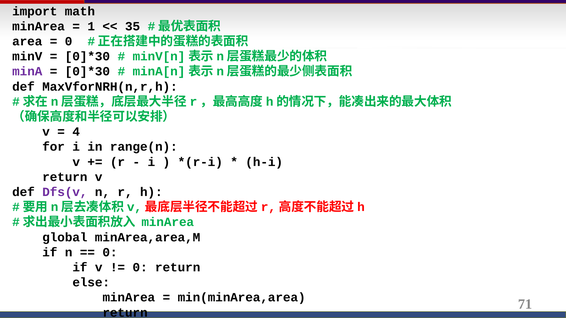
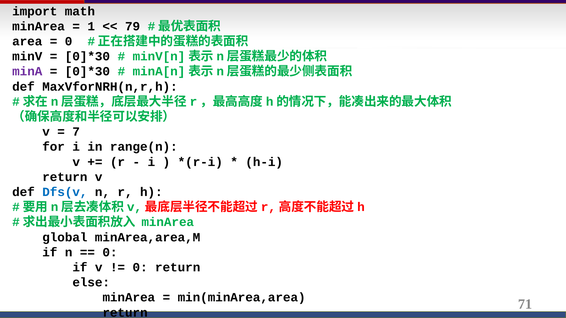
35: 35 -> 79
4: 4 -> 7
Dfs(v colour: purple -> blue
